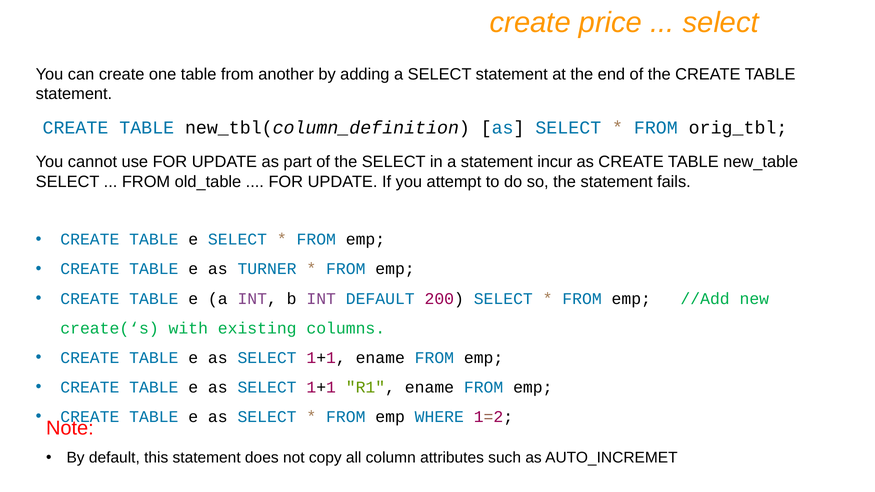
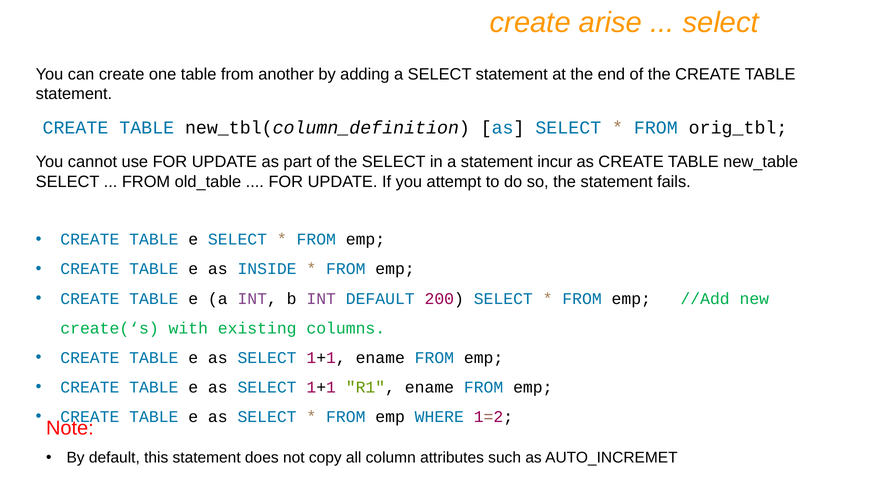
price: price -> arise
TURNER: TURNER -> INSIDE
